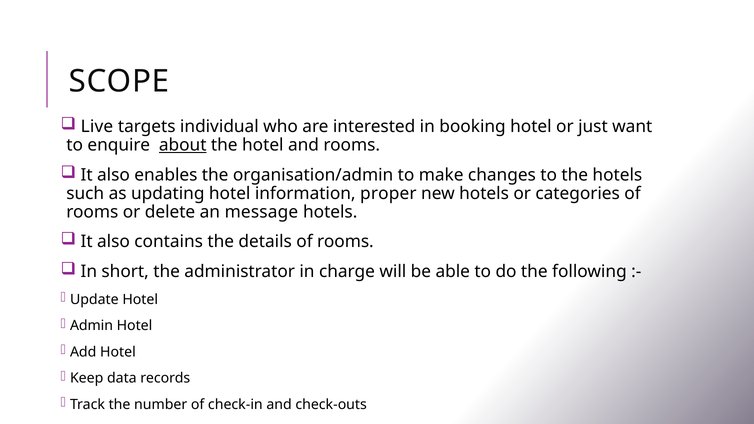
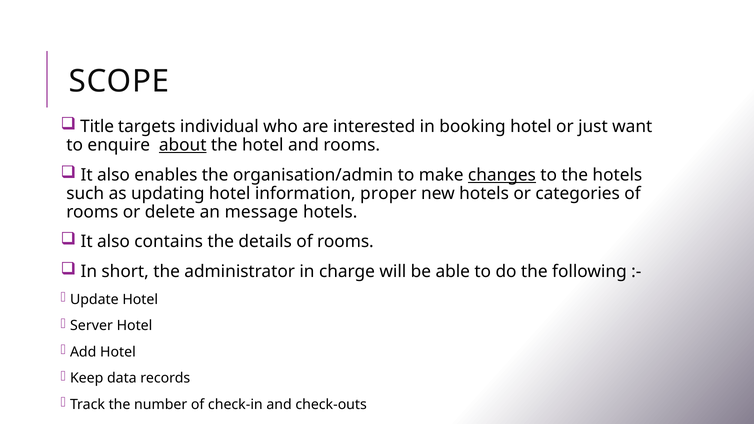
Live: Live -> Title
changes underline: none -> present
Admin: Admin -> Server
